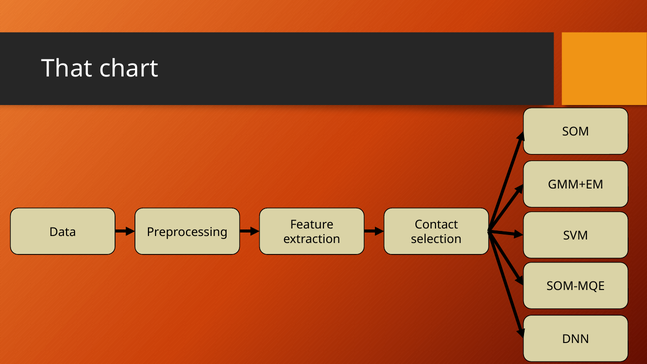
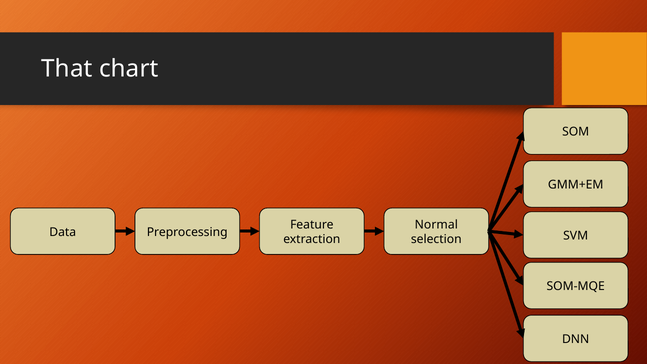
Contact: Contact -> Normal
